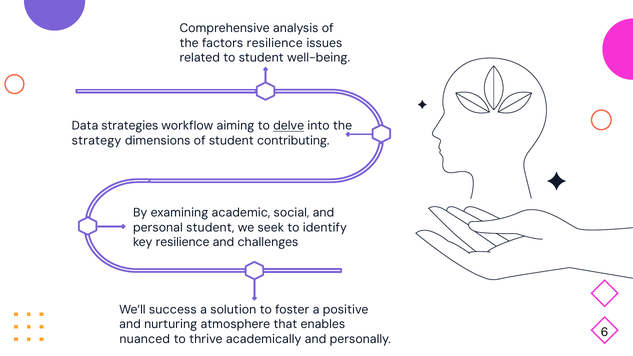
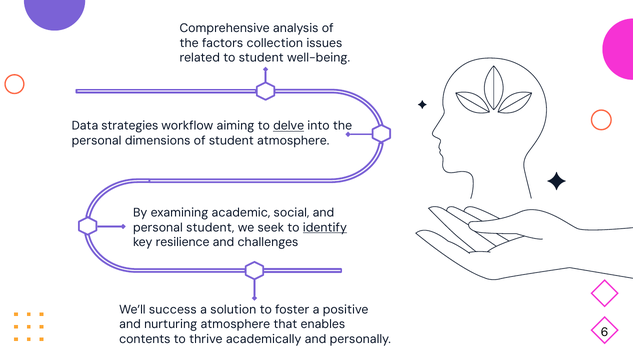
factors resilience: resilience -> collection
strategy at (97, 141): strategy -> personal
student contributing: contributing -> atmosphere
identify underline: none -> present
nuanced: nuanced -> contents
